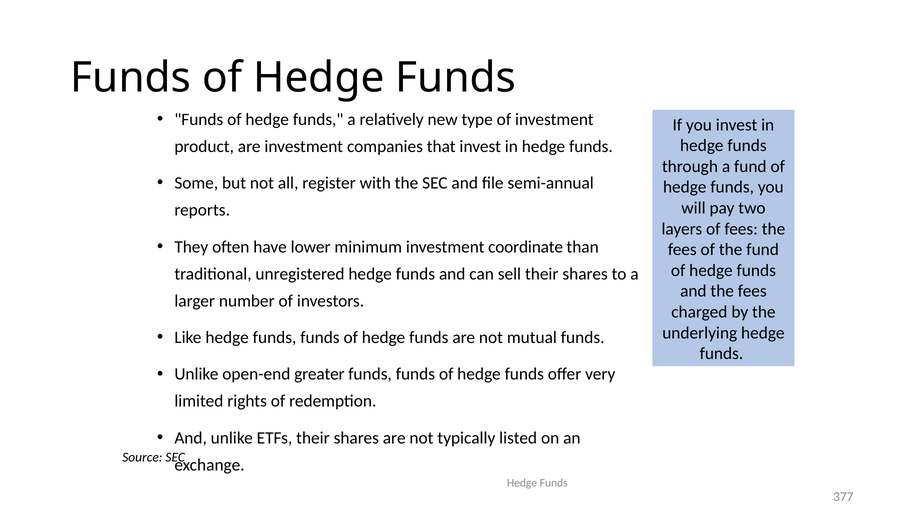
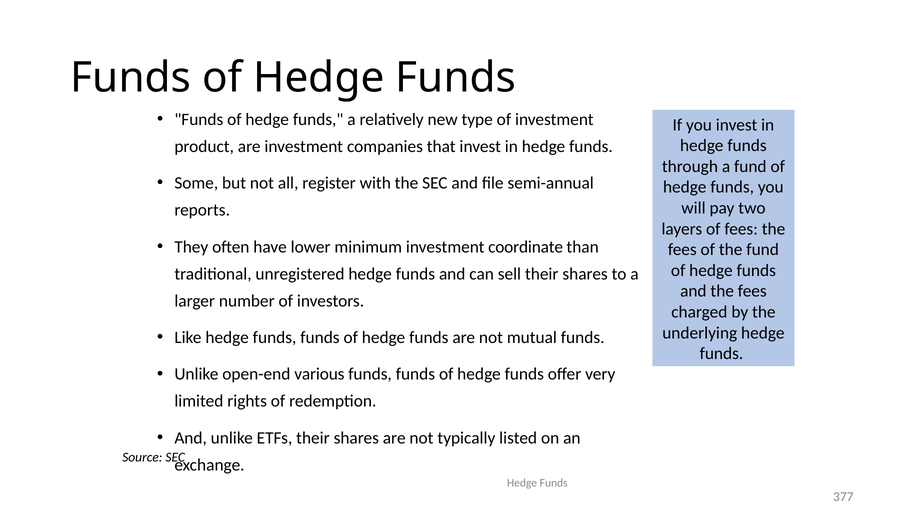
greater: greater -> various
